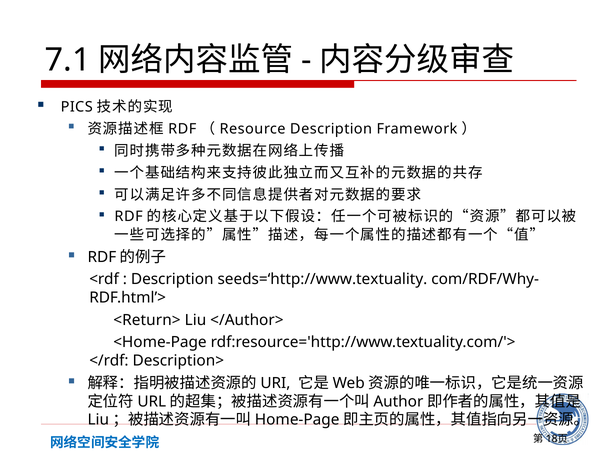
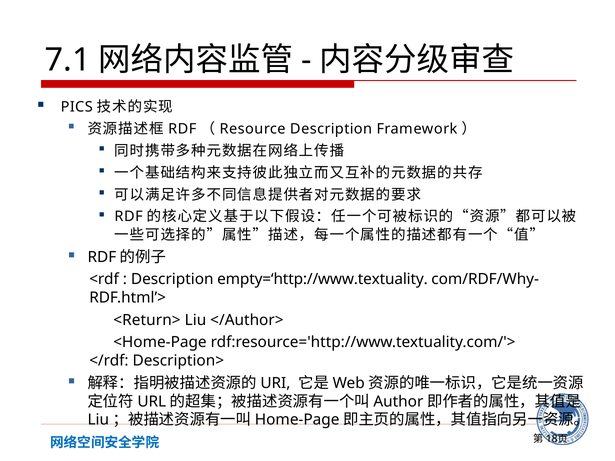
seeds=‘http://www.textuality: seeds=‘http://www.textuality -> empty=‘http://www.textuality
